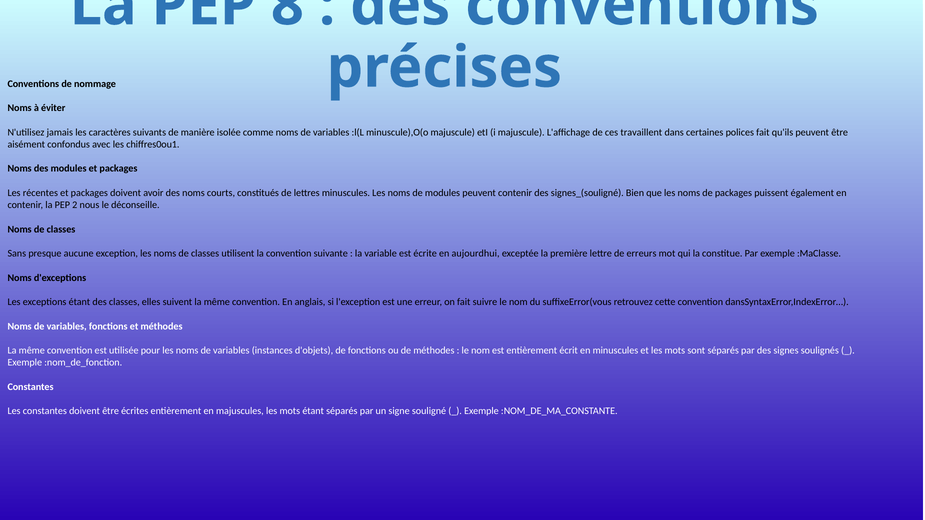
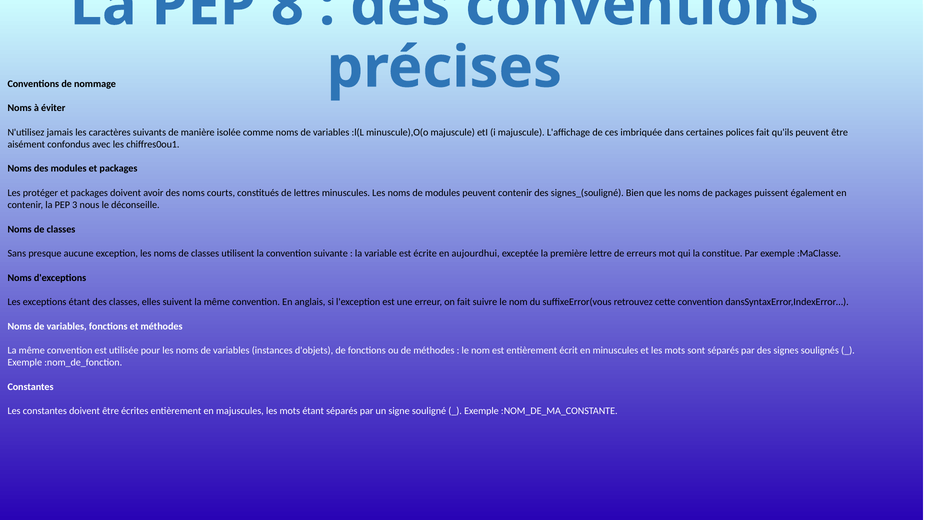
travaillent: travaillent -> imbriquée
récentes: récentes -> protéger
2: 2 -> 3
